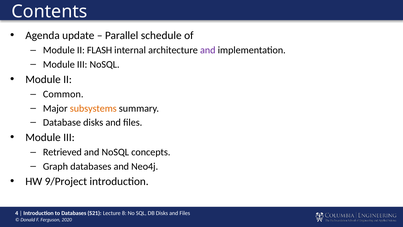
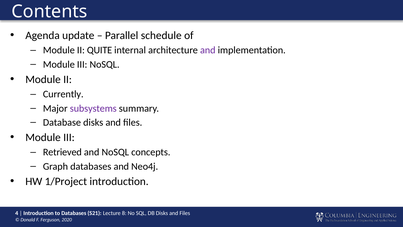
FLASH: FLASH -> QUITE
Common: Common -> Currently
subsystems colour: orange -> purple
9/Project: 9/Project -> 1/Project
